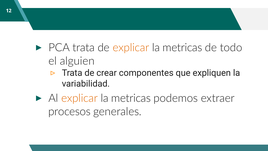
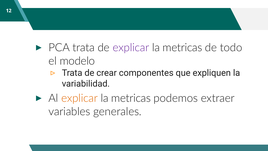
explicar at (131, 48) colour: orange -> purple
alguien: alguien -> modelo
procesos: procesos -> variables
